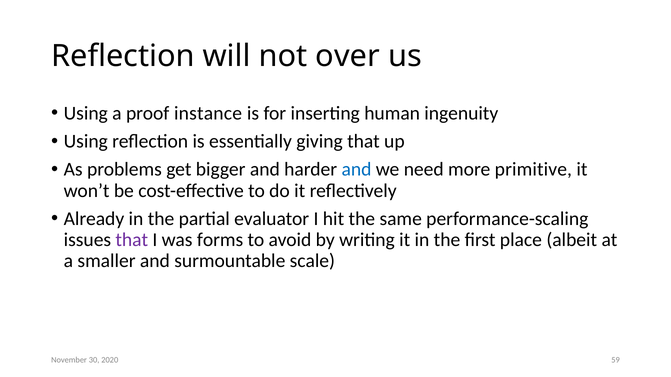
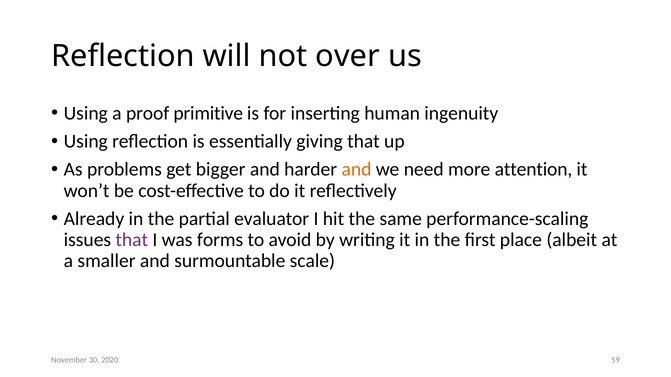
instance: instance -> primitive
and at (357, 170) colour: blue -> orange
primitive: primitive -> attention
